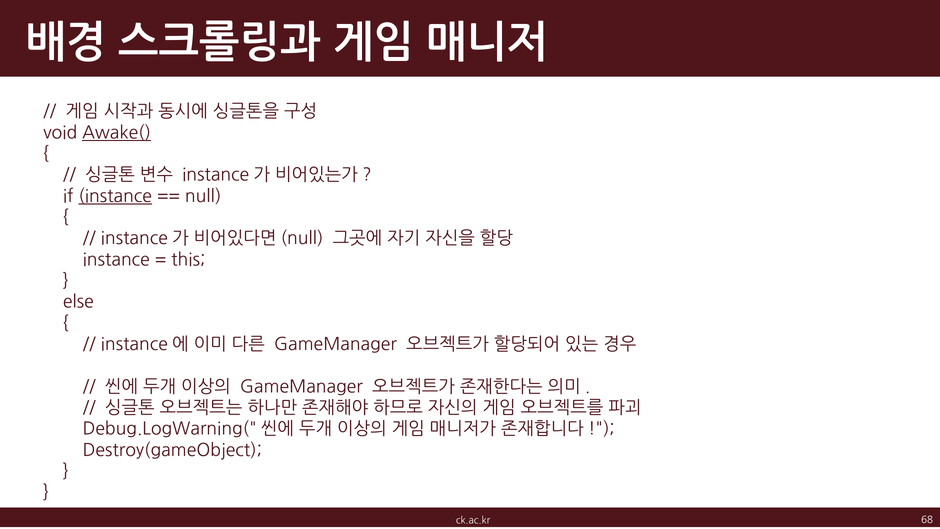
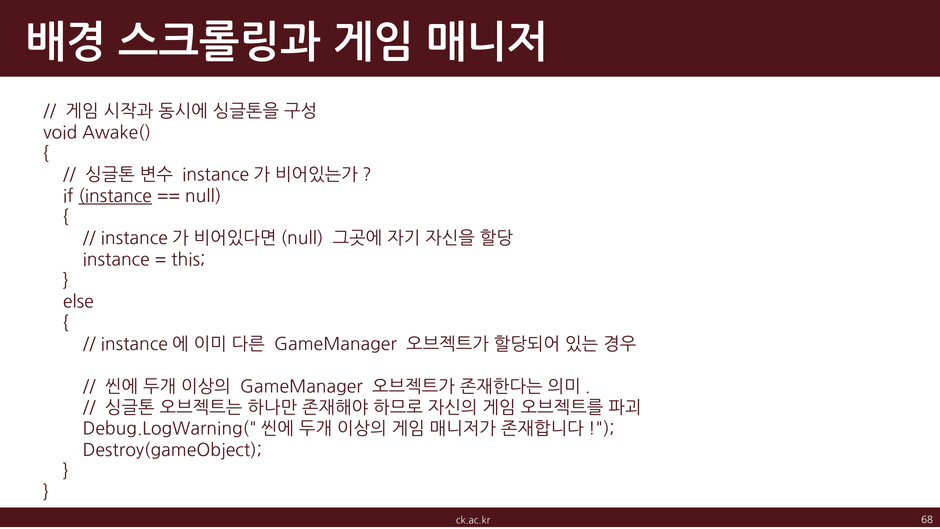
Awake( underline: present -> none
